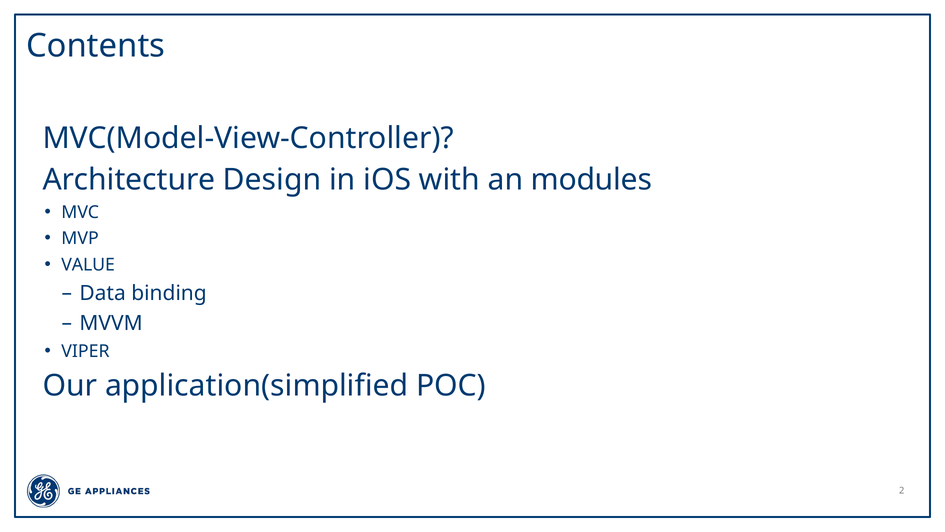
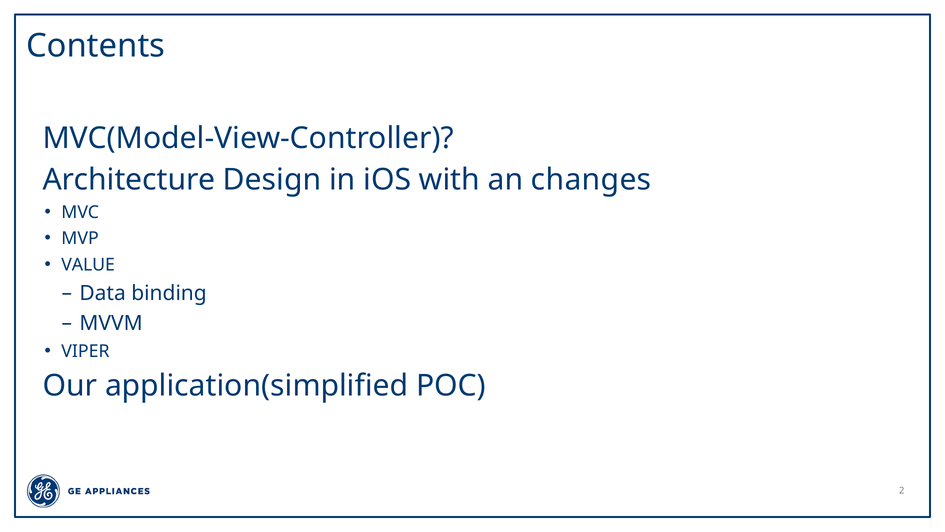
modules: modules -> changes
